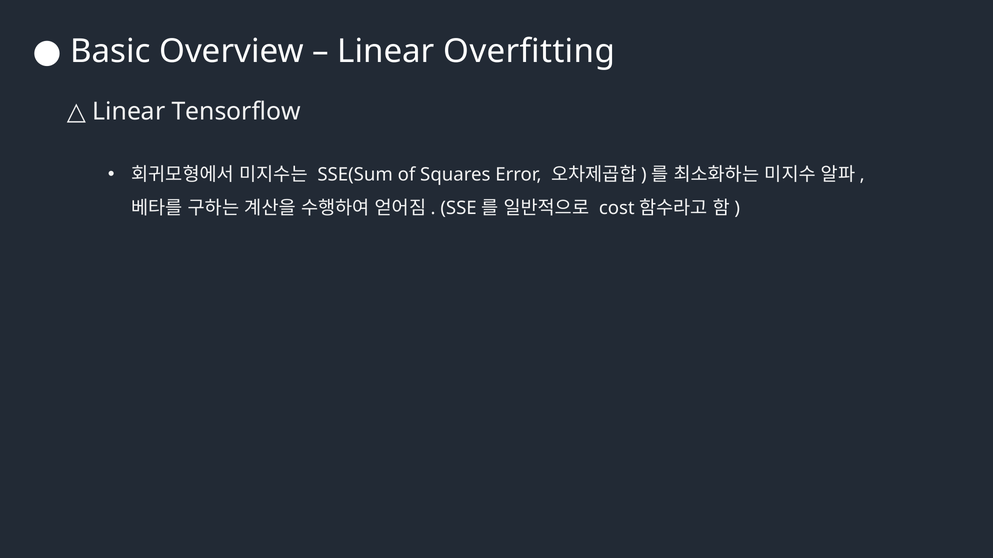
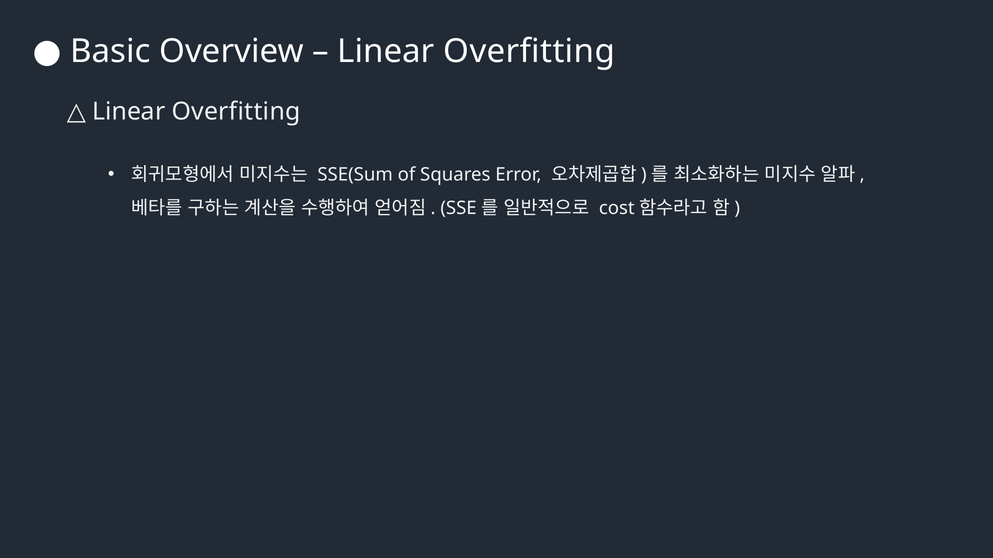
Tensorflow at (236, 112): Tensorflow -> Overfitting
